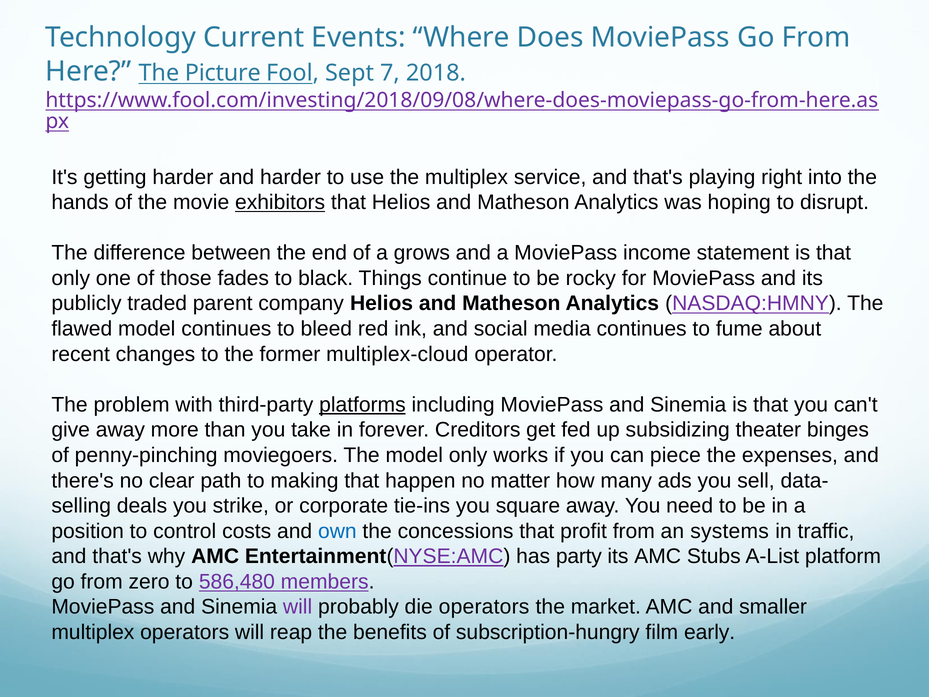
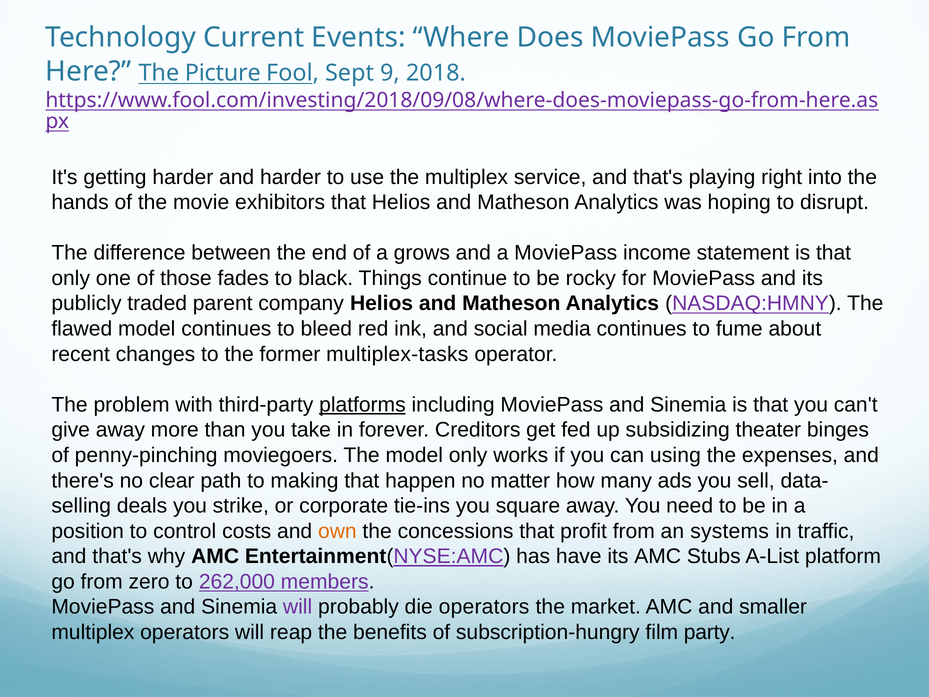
7: 7 -> 9
exhibitors underline: present -> none
multiplex-cloud: multiplex-cloud -> multiplex-tasks
piece: piece -> using
own colour: blue -> orange
party: party -> have
586,480: 586,480 -> 262,000
early: early -> party
